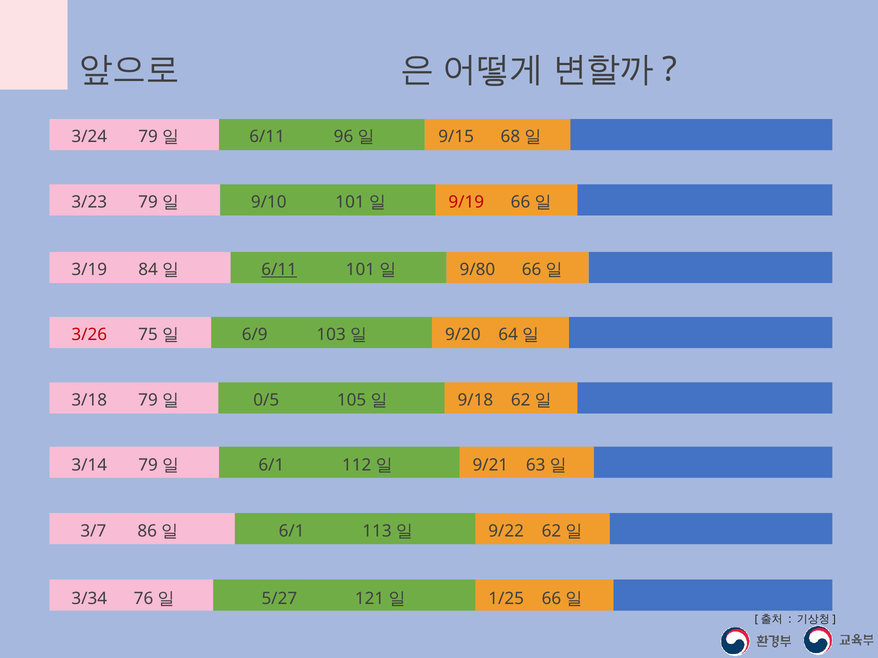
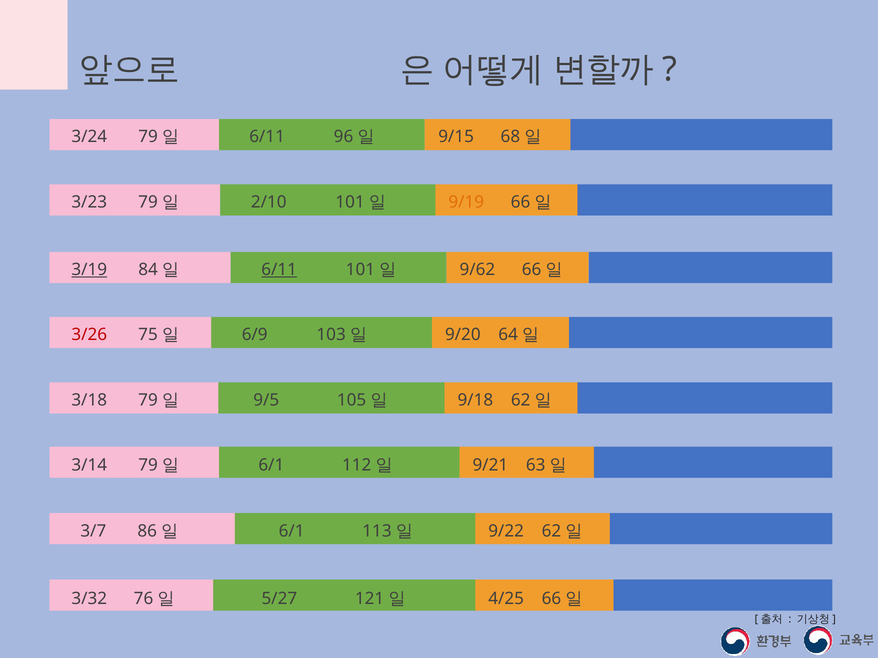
9/10: 9/10 -> 2/10
9/19 colour: red -> orange
3/19 underline: none -> present
9/80: 9/80 -> 9/62
0/5: 0/5 -> 9/5
3/34: 3/34 -> 3/32
1/25: 1/25 -> 4/25
